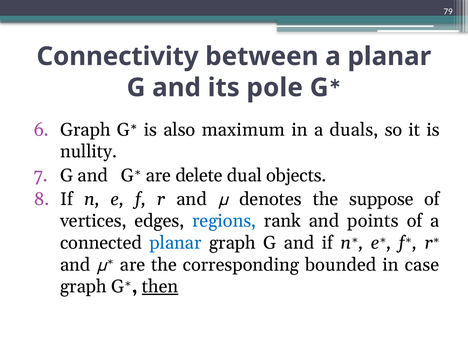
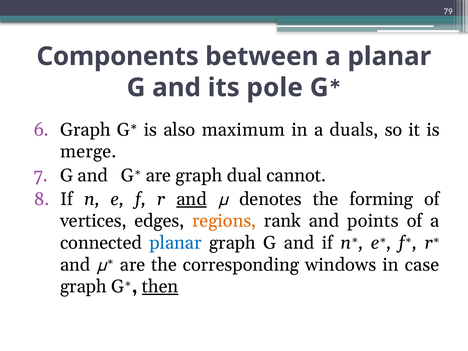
Connectivity: Connectivity -> Components
nullity: nullity -> merge
are delete: delete -> graph
objects: objects -> cannot
and at (192, 199) underline: none -> present
suppose: suppose -> forming
regions colour: blue -> orange
bounded: bounded -> windows
